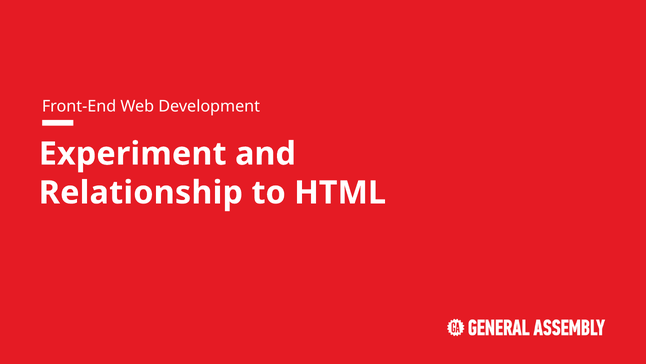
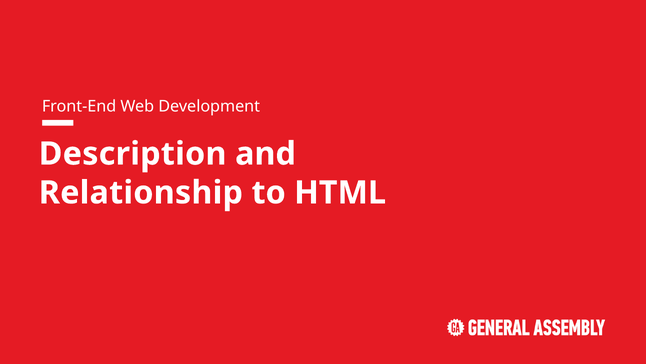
Experiment: Experiment -> Description
